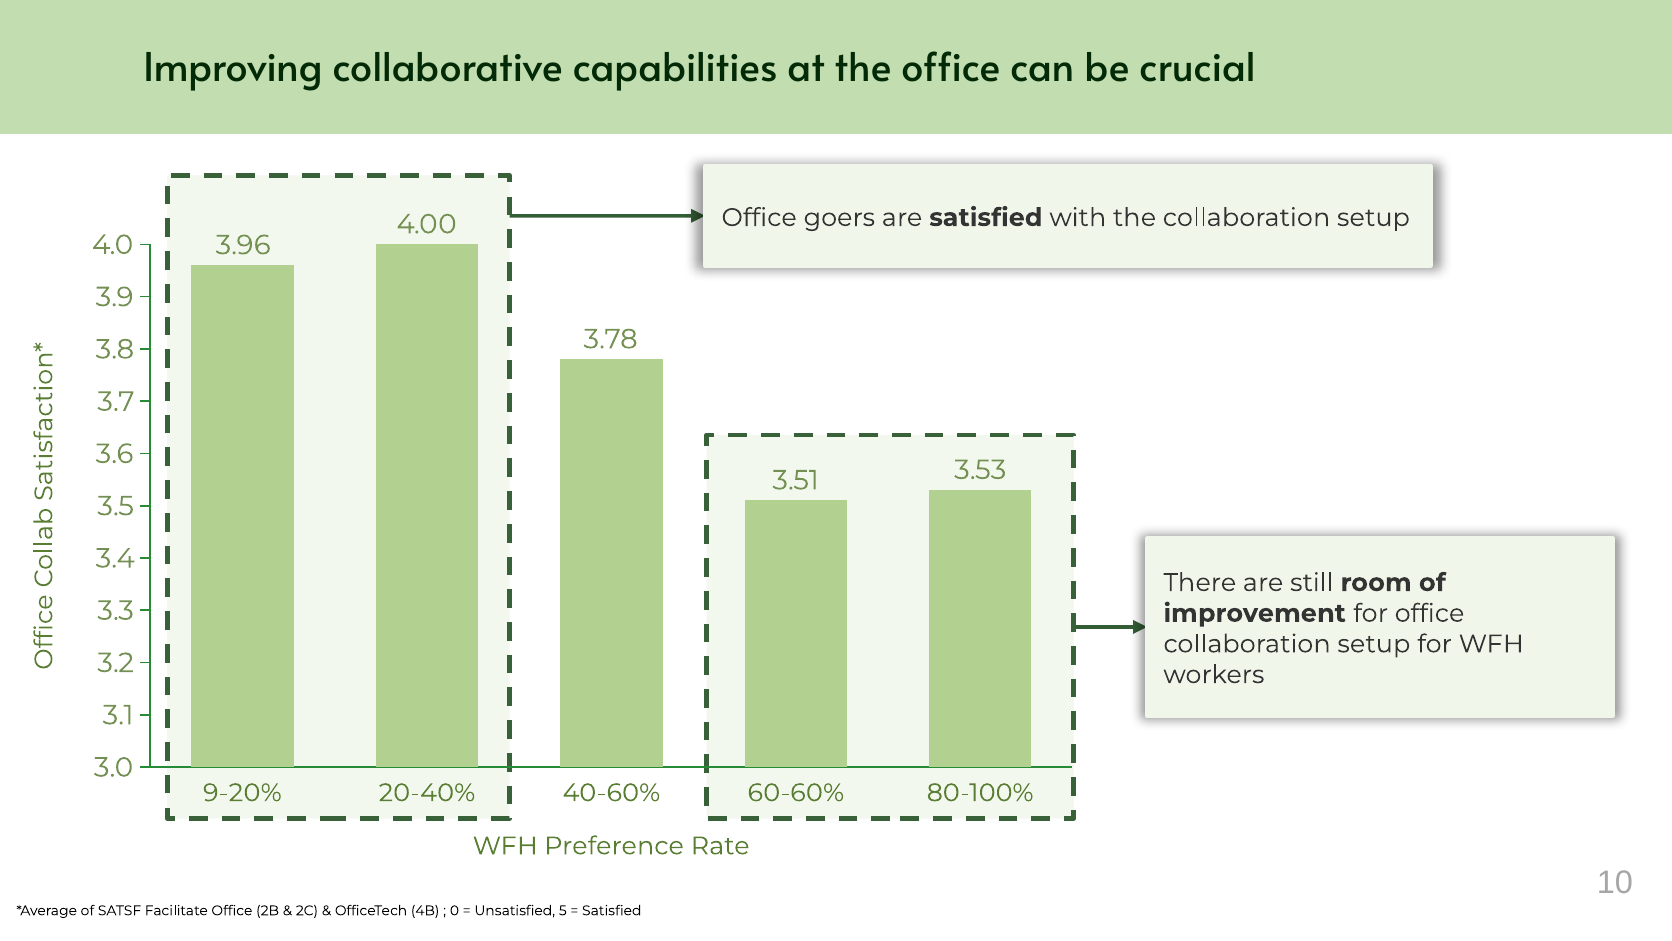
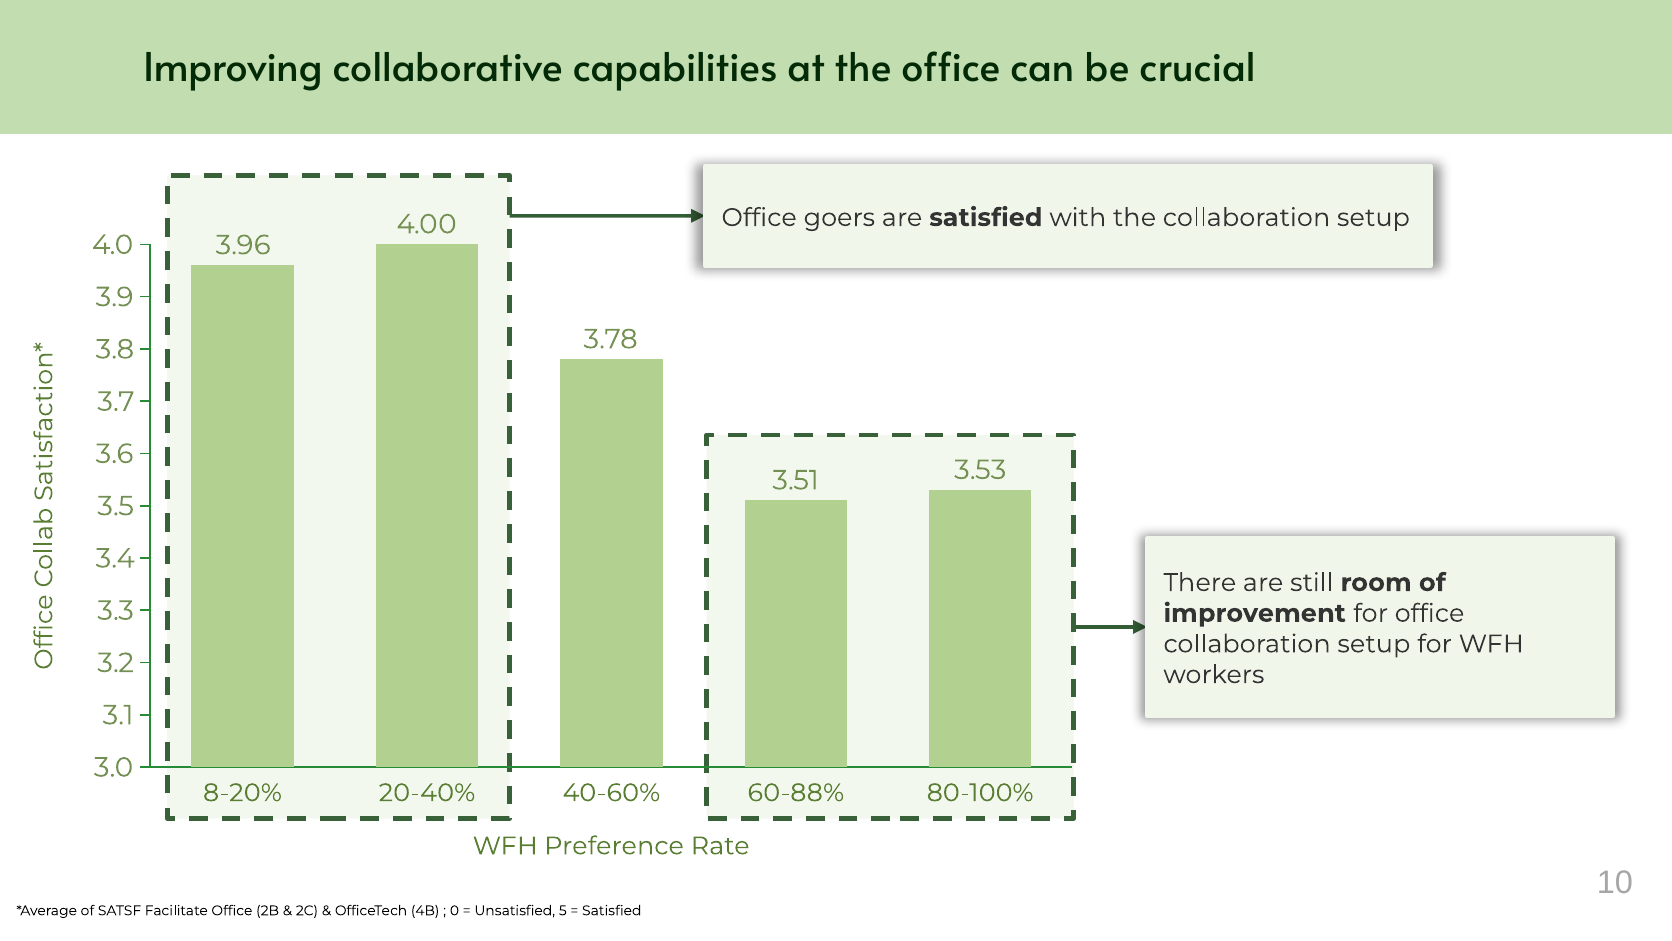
9-20%: 9-20% -> 8-20%
60-60%: 60-60% -> 60-88%
